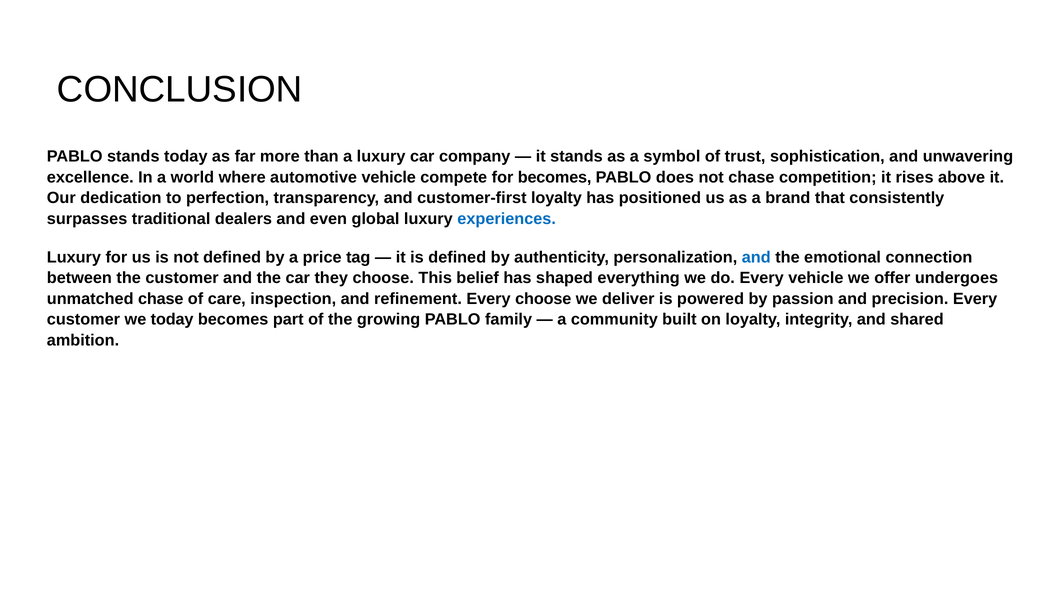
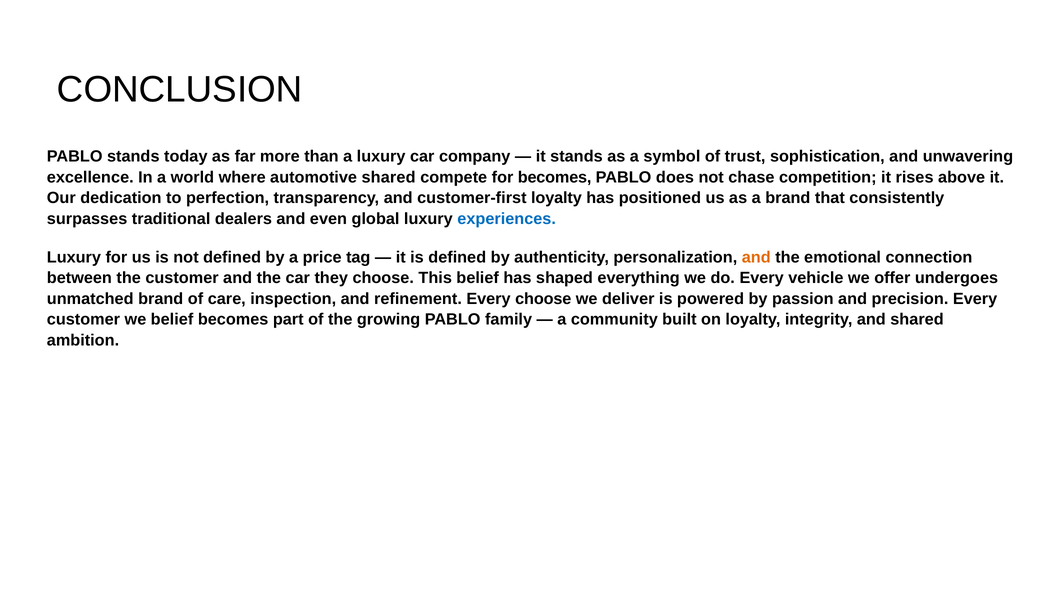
automotive vehicle: vehicle -> shared
and at (756, 257) colour: blue -> orange
unmatched chase: chase -> brand
we today: today -> belief
